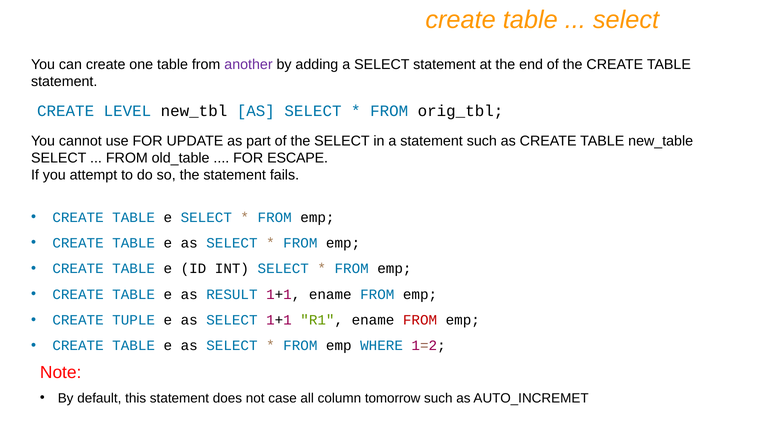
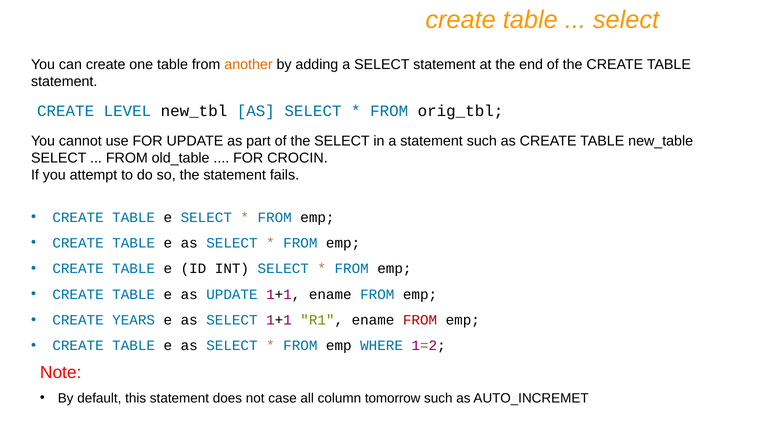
another colour: purple -> orange
ESCAPE: ESCAPE -> CROCIN
as RESULT: RESULT -> UPDATE
TUPLE: TUPLE -> YEARS
